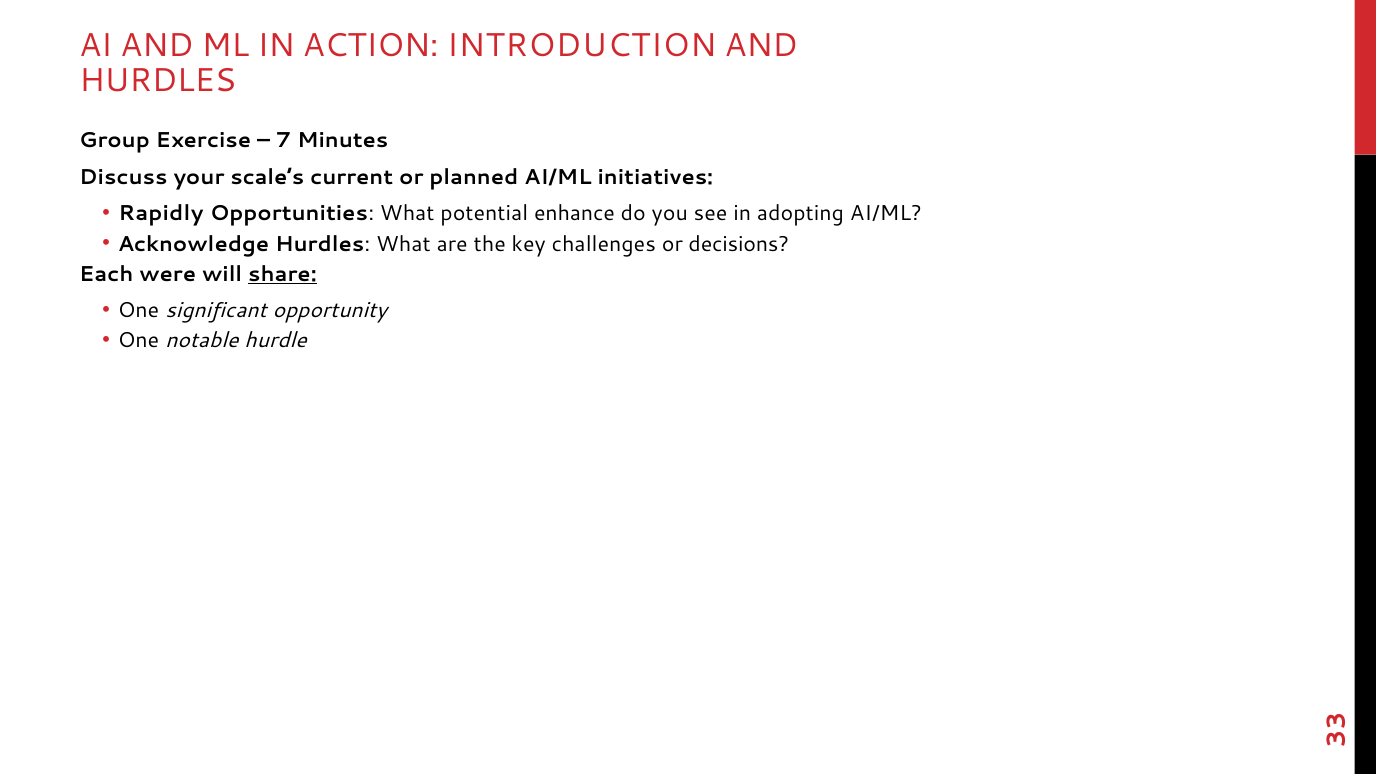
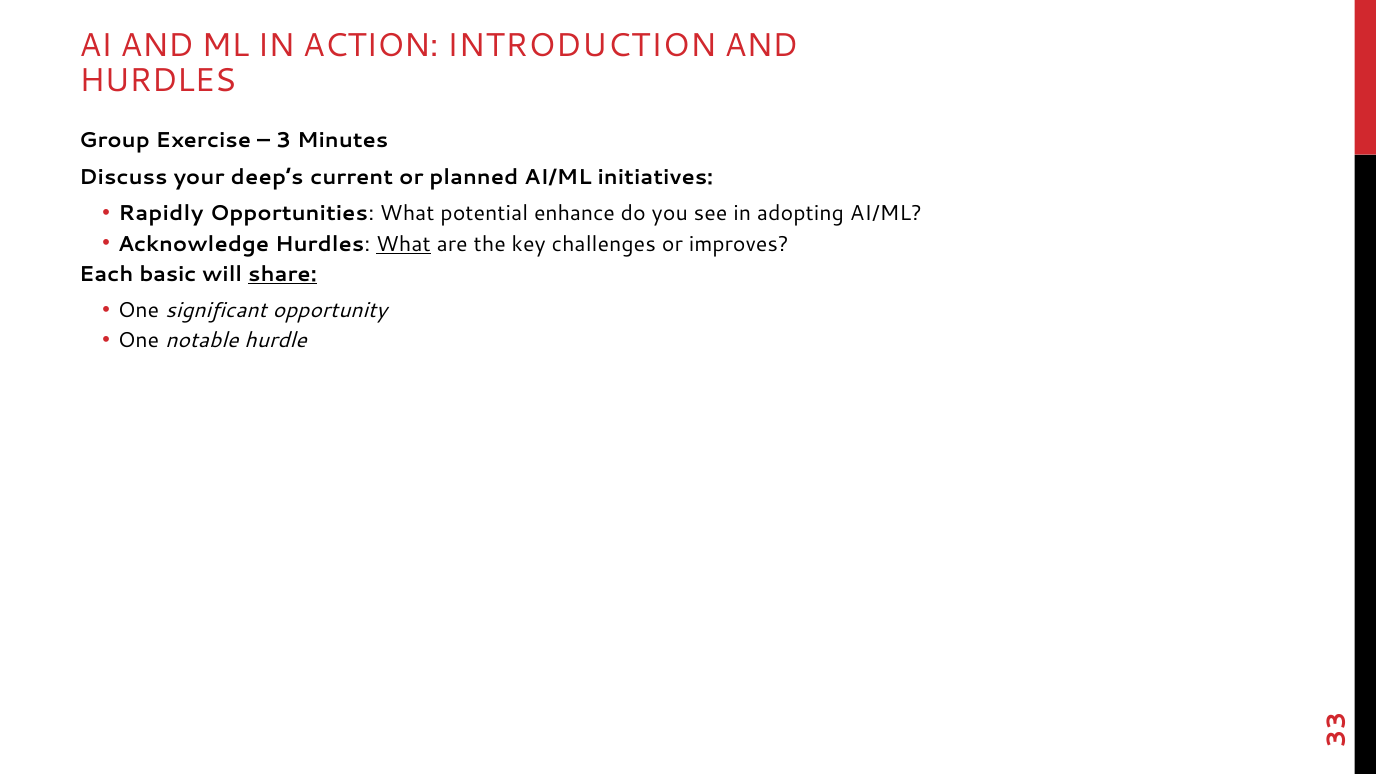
7 at (284, 141): 7 -> 3
scale’s: scale’s -> deep’s
What at (403, 244) underline: none -> present
decisions: decisions -> improves
were: were -> basic
